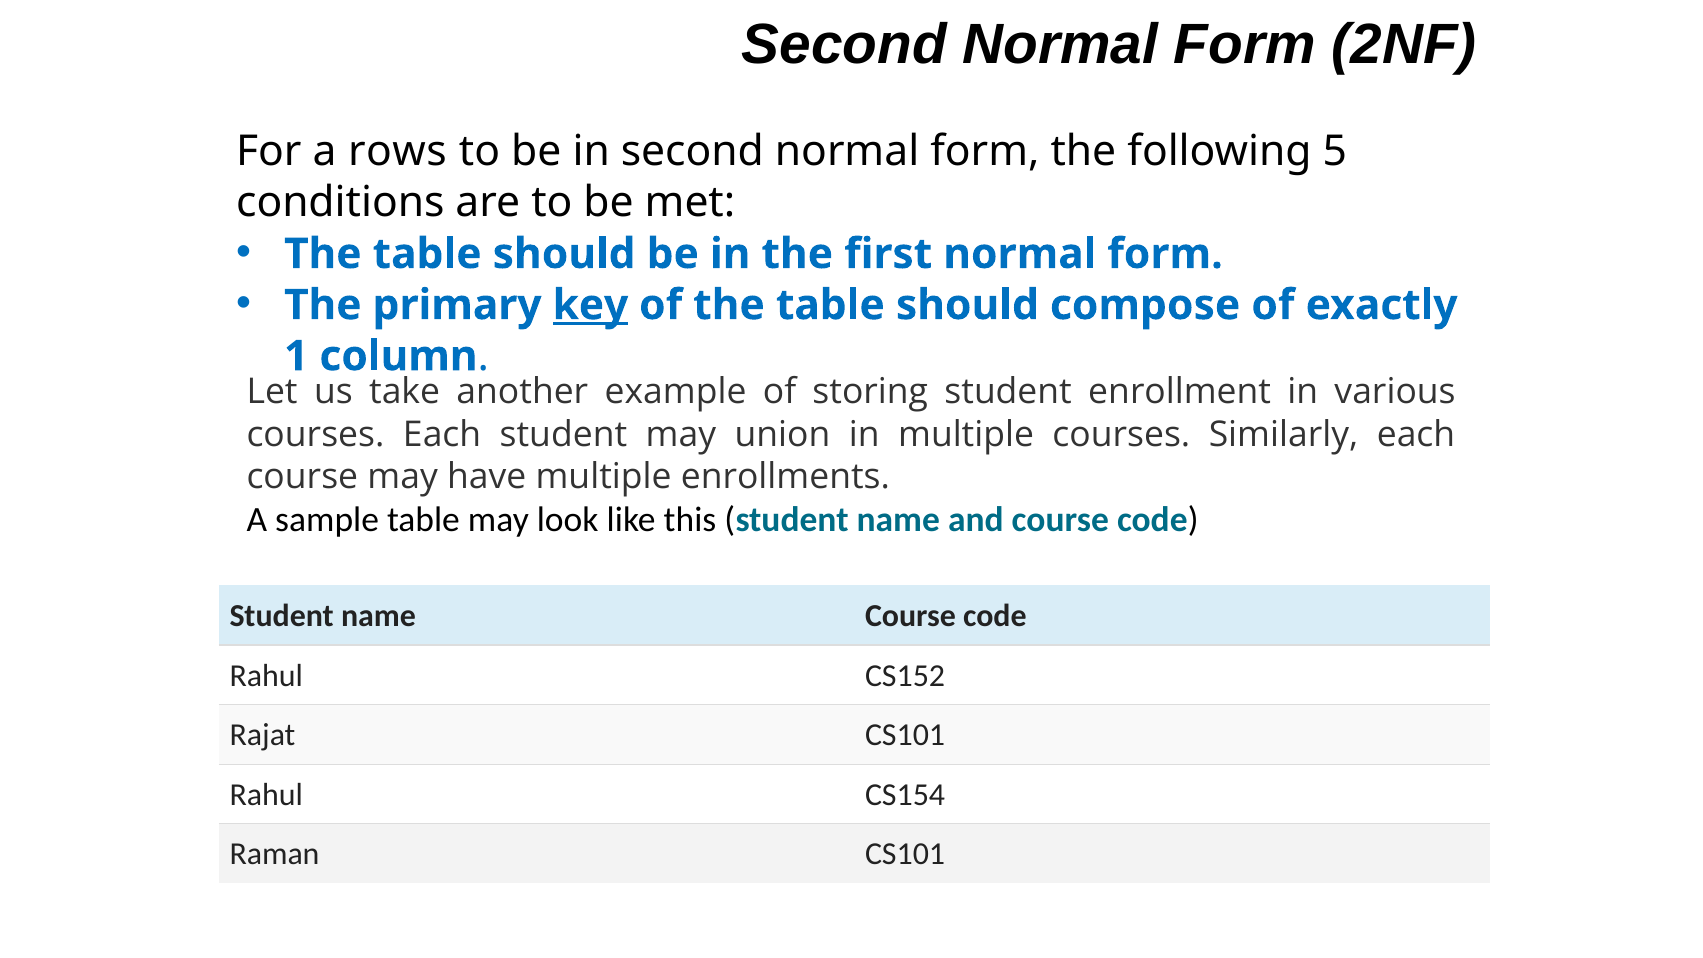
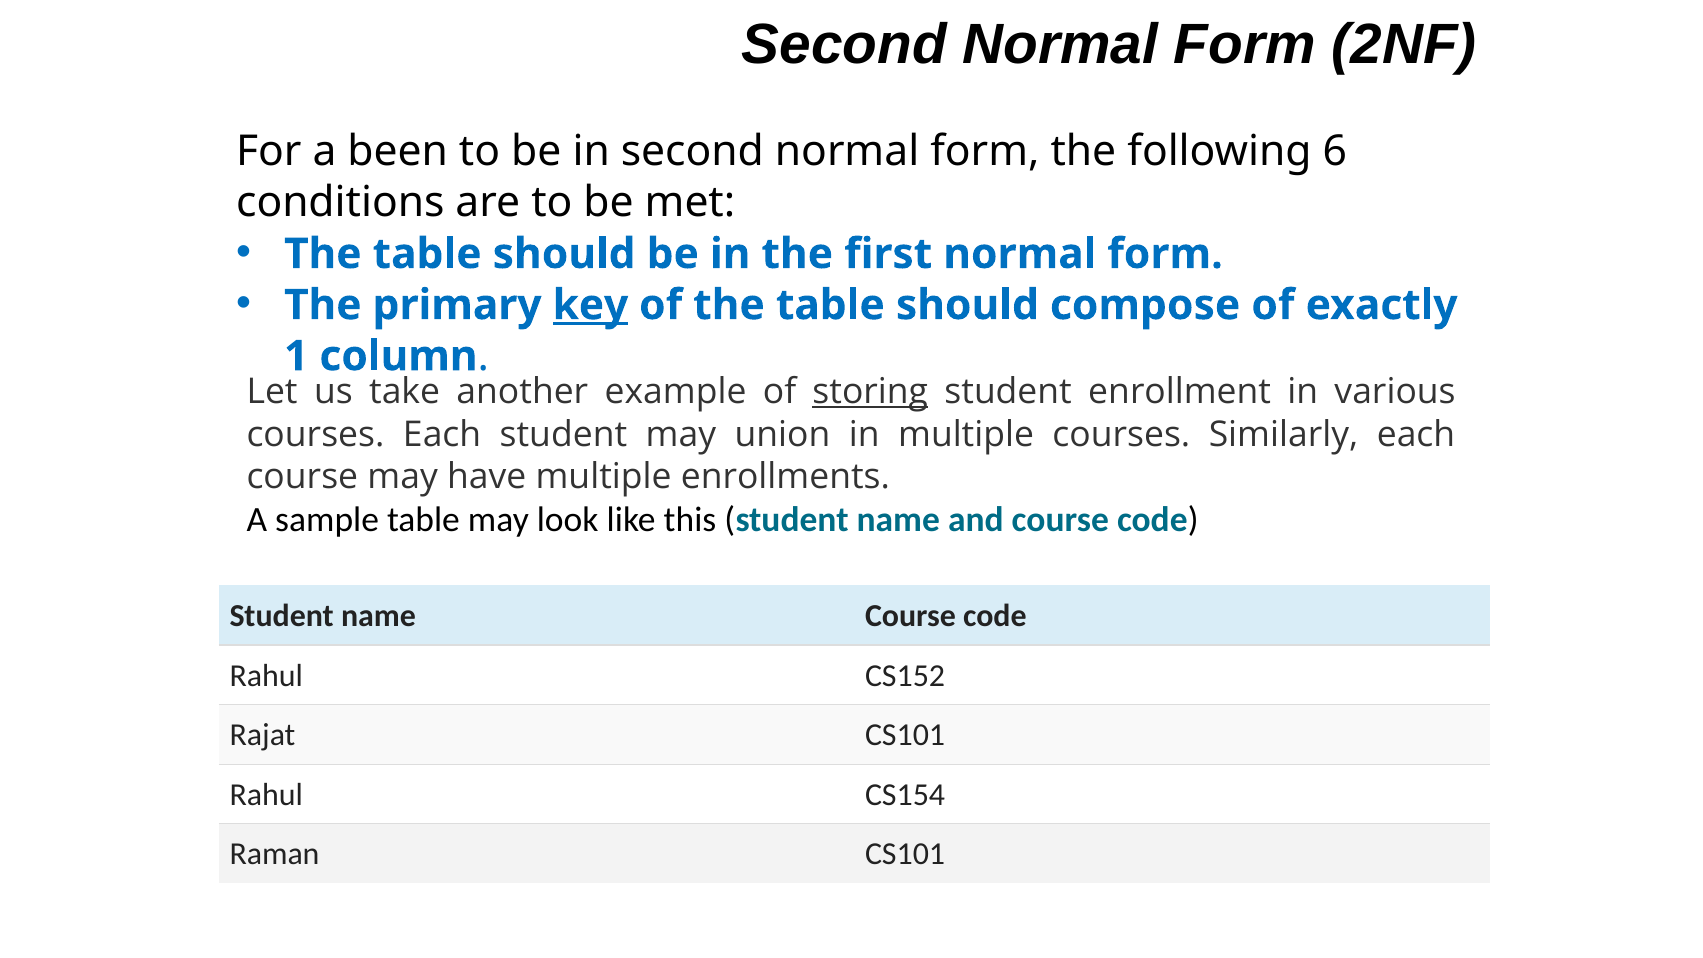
rows: rows -> been
5: 5 -> 6
storing underline: none -> present
